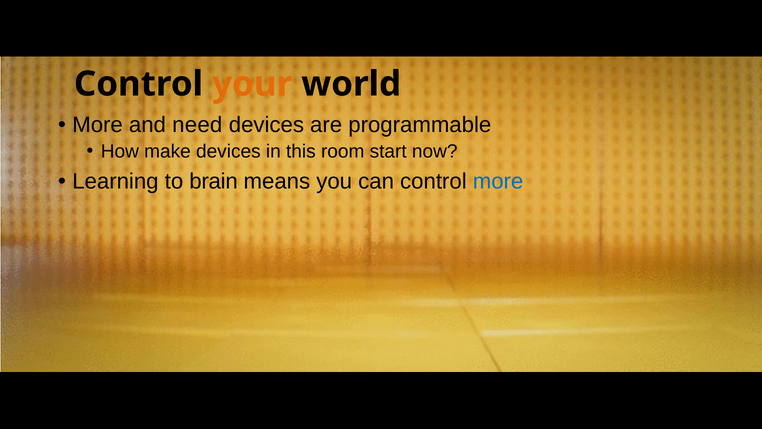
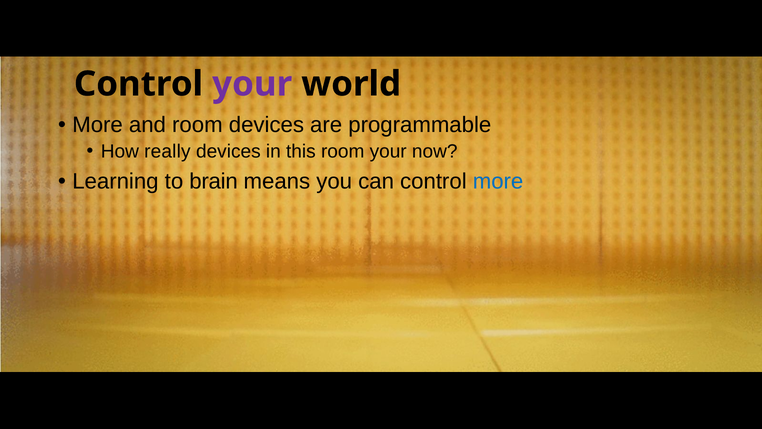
your at (252, 84) colour: orange -> purple
and need: need -> room
make: make -> really
room start: start -> your
